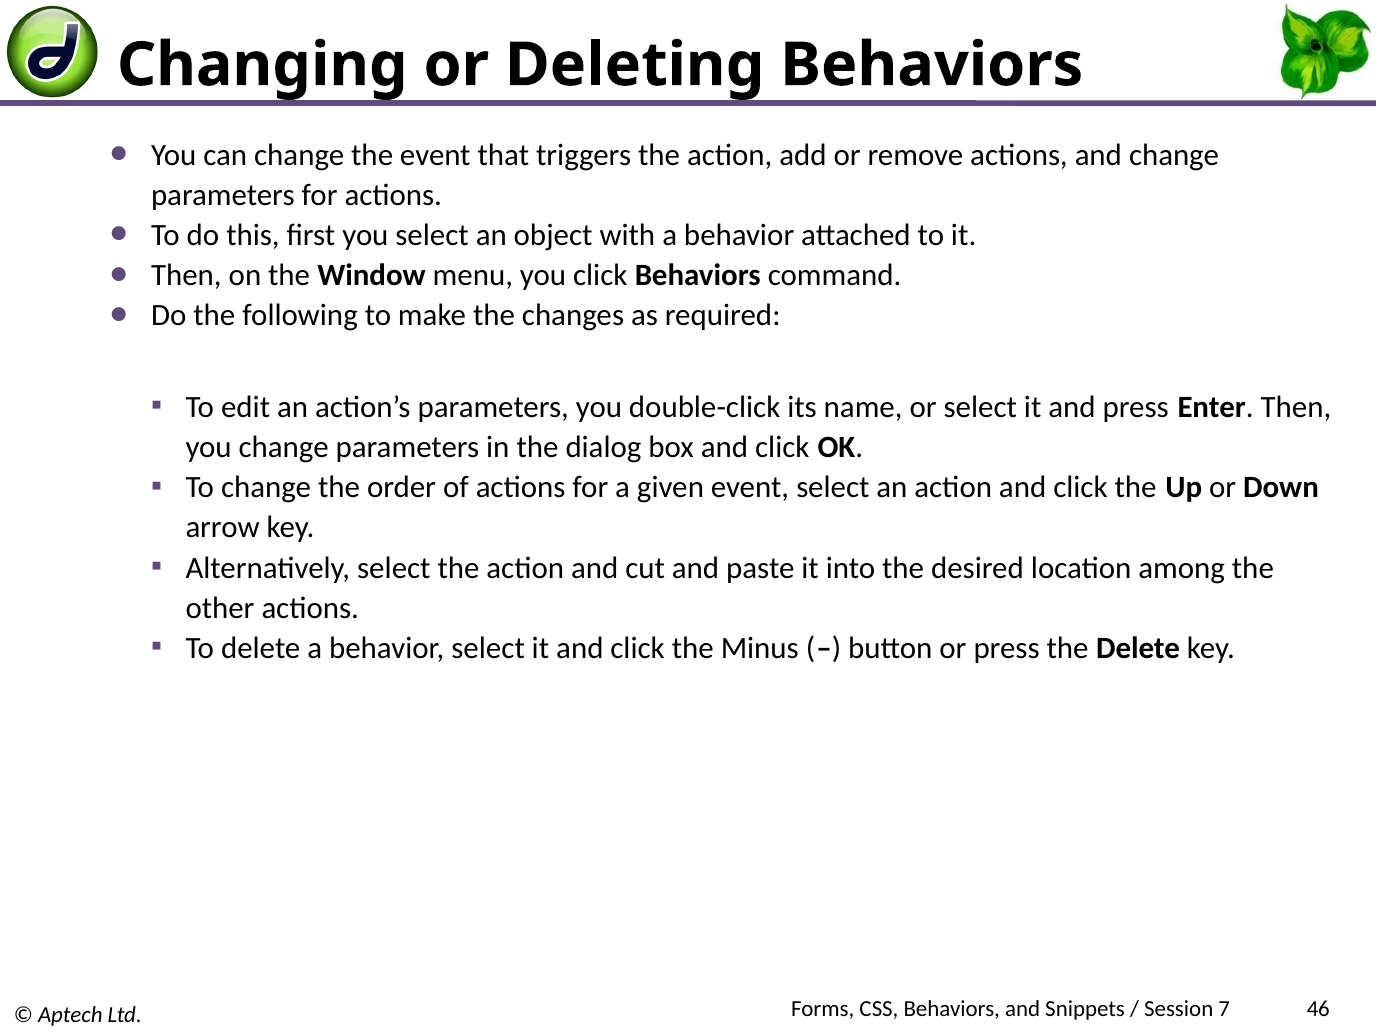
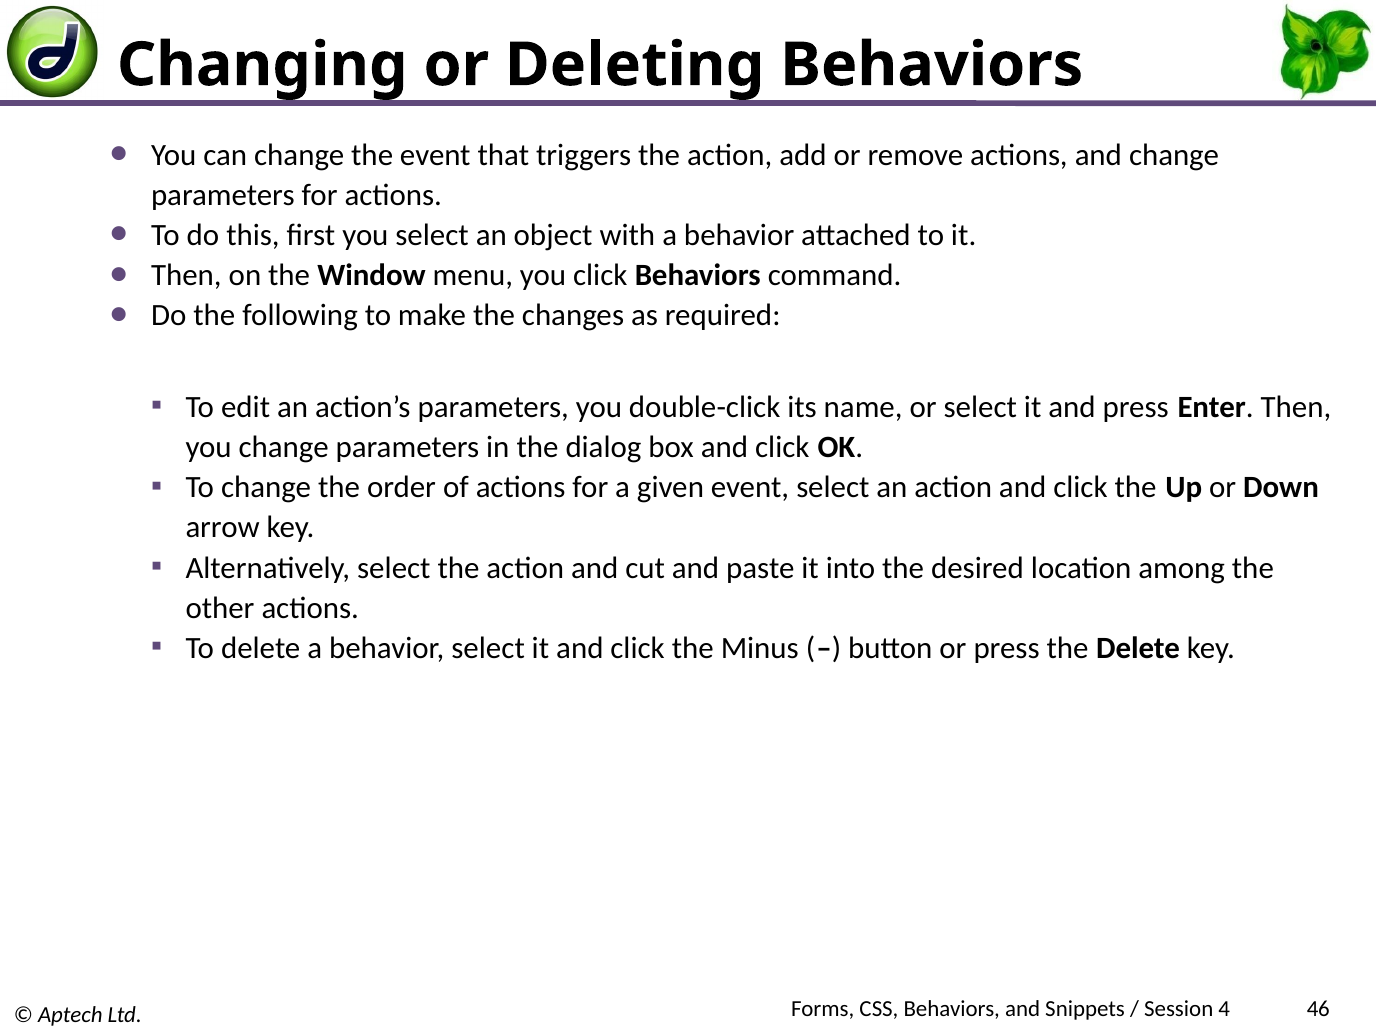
7: 7 -> 4
